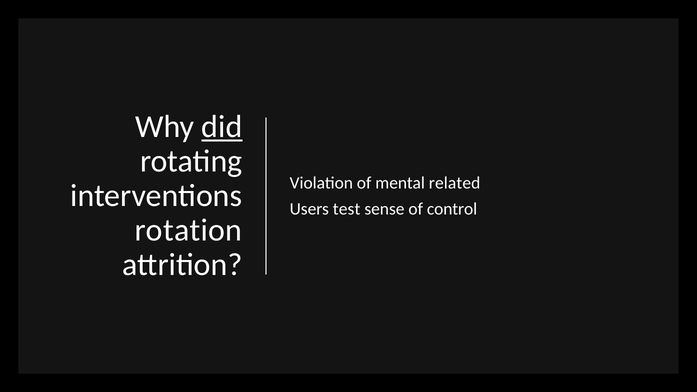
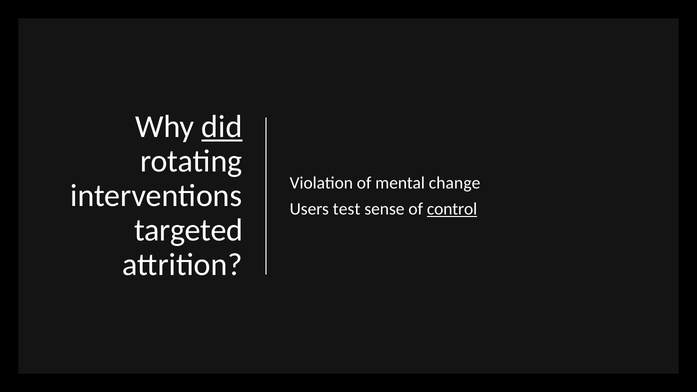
related: related -> change
control underline: none -> present
rotation: rotation -> targeted
